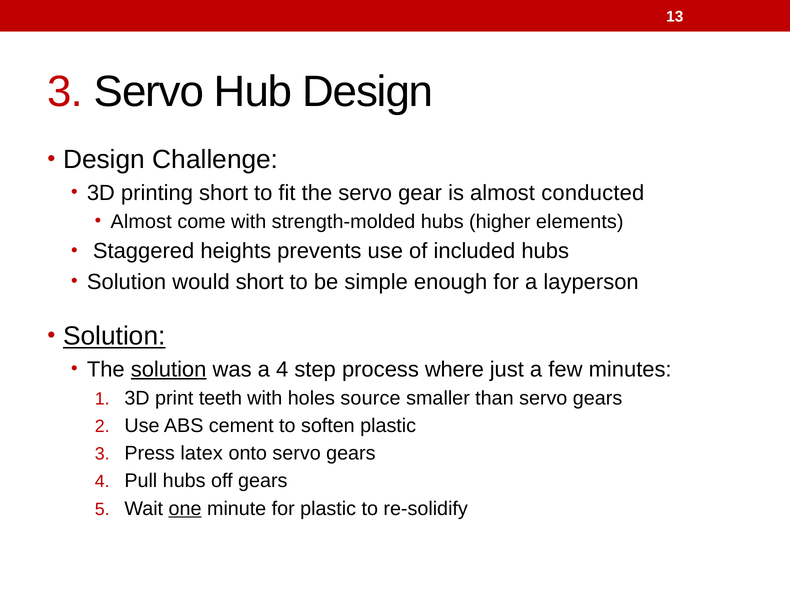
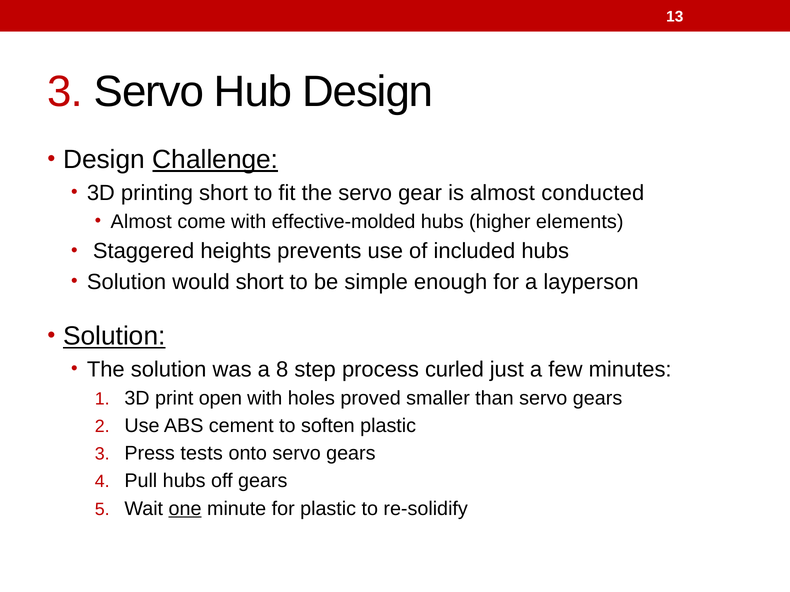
Challenge underline: none -> present
strength-molded: strength-molded -> effective-molded
solution at (169, 370) underline: present -> none
a 4: 4 -> 8
where: where -> curled
teeth: teeth -> open
source: source -> proved
latex: latex -> tests
